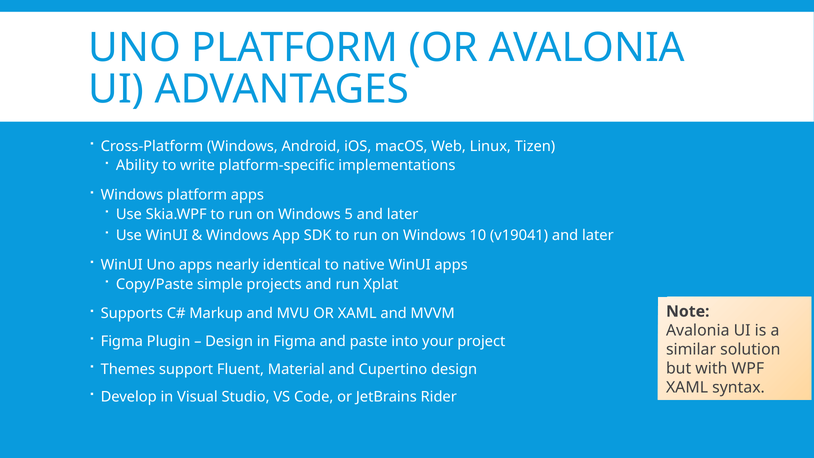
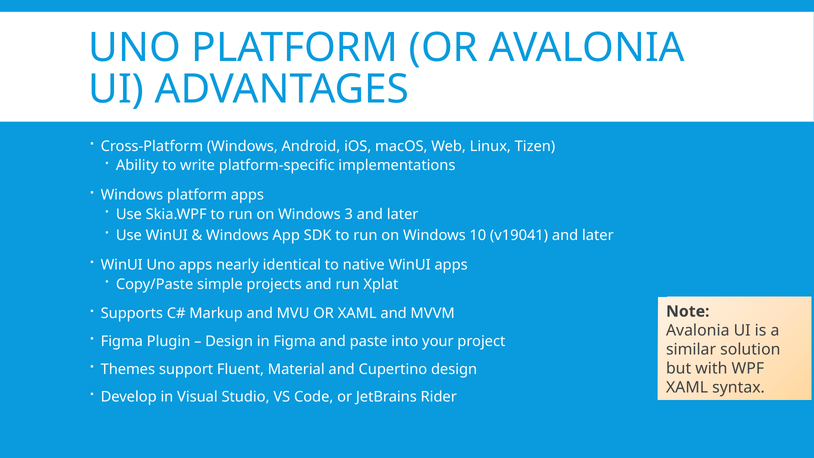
5: 5 -> 3
